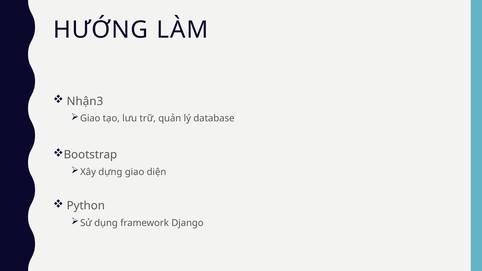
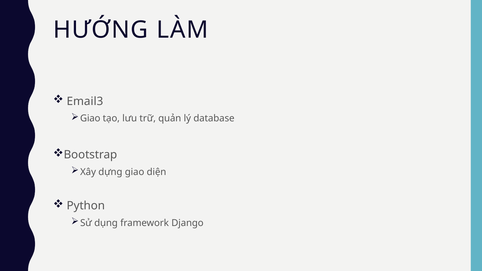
Nhận3: Nhận3 -> Email3
